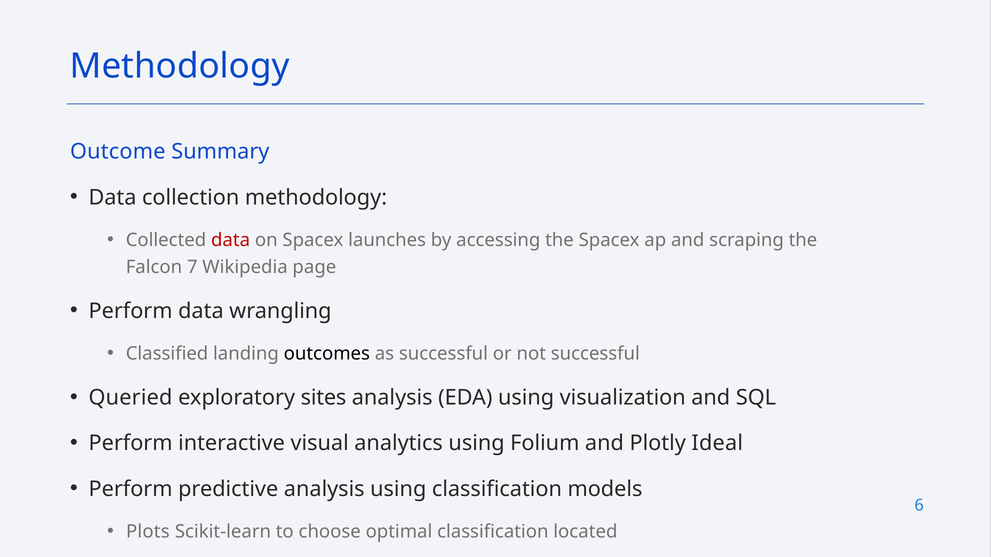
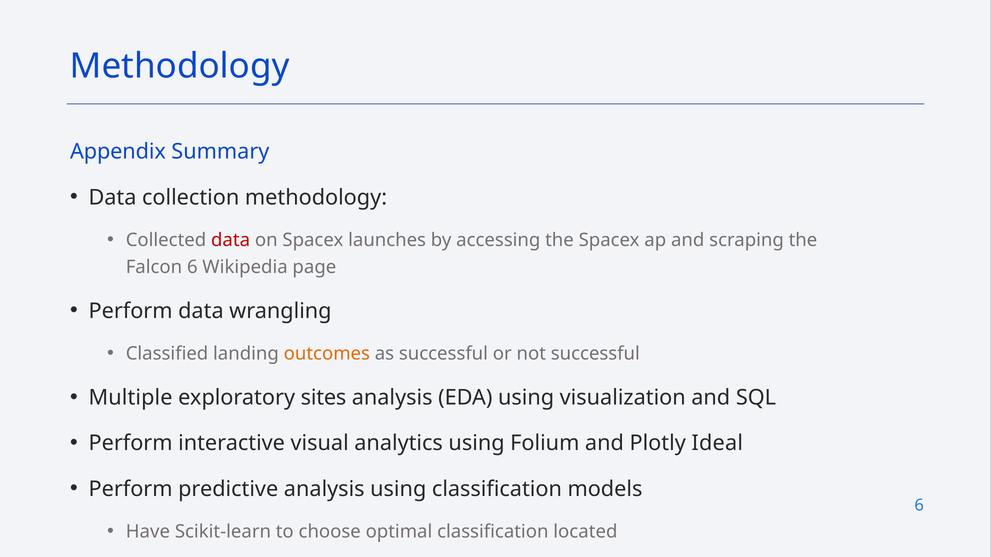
Outcome: Outcome -> Appendix
Falcon 7: 7 -> 6
outcomes colour: black -> orange
Queried: Queried -> Multiple
Plots: Plots -> Have
